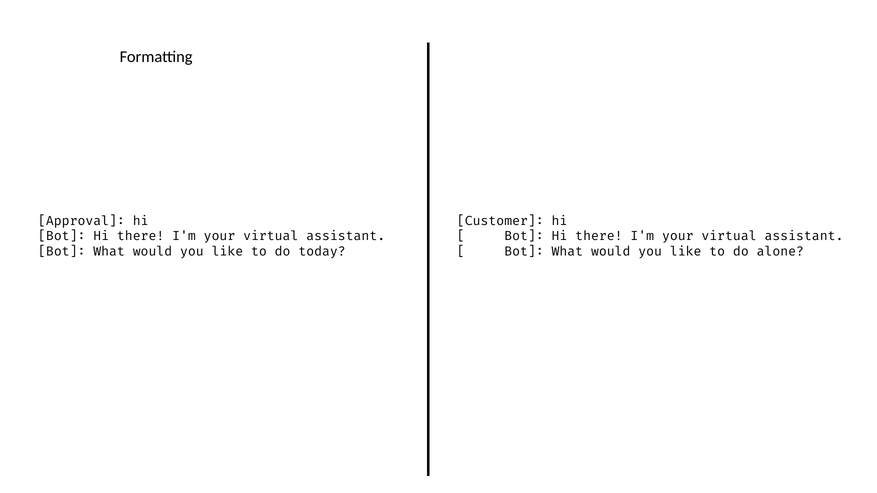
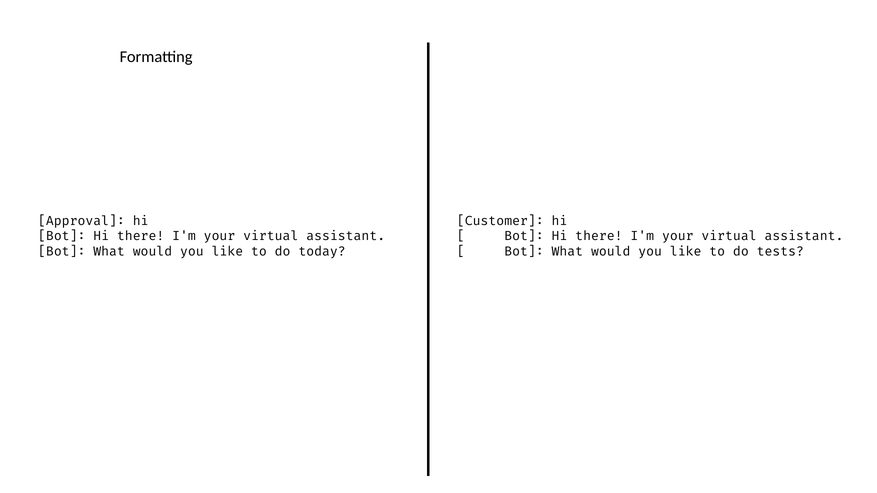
alone: alone -> tests
